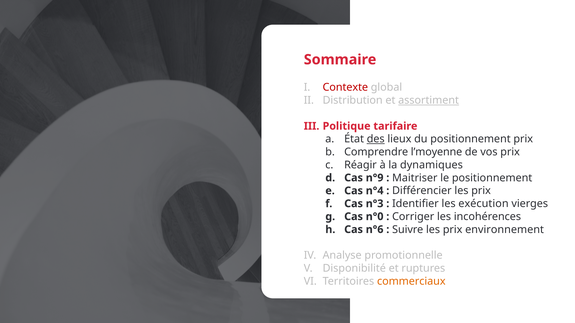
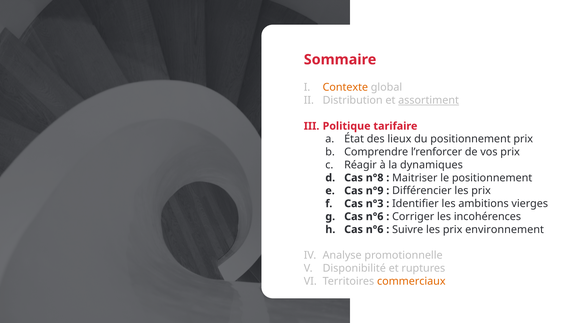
Contexte colour: red -> orange
des underline: present -> none
l’moyenne: l’moyenne -> l’renforcer
n°9: n°9 -> n°8
n°4: n°4 -> n°9
exécution: exécution -> ambitions
n°0 at (375, 217): n°0 -> n°6
